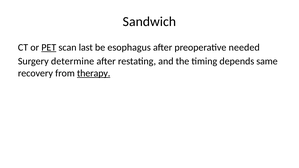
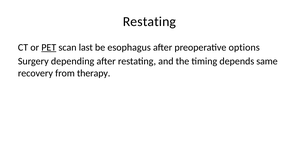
Sandwich at (149, 22): Sandwich -> Restating
needed: needed -> options
determine: determine -> depending
therapy underline: present -> none
